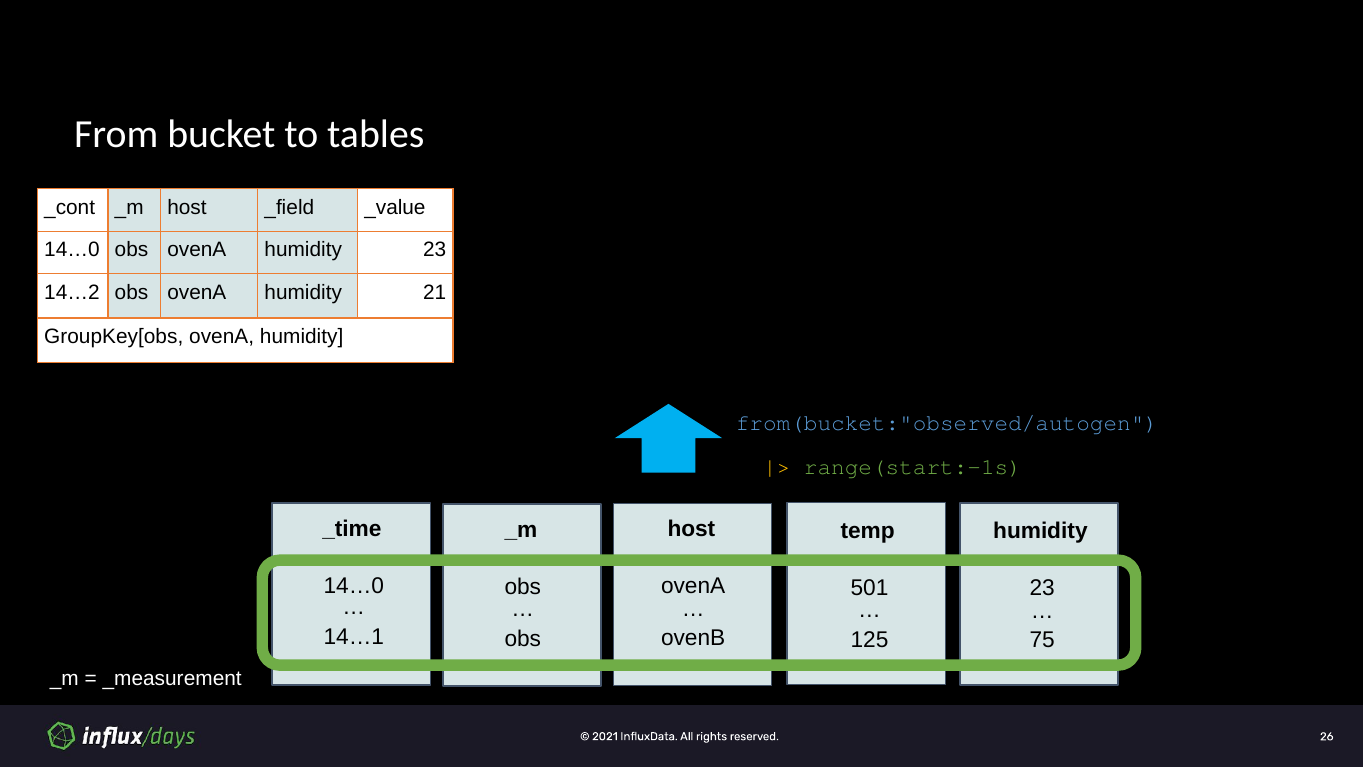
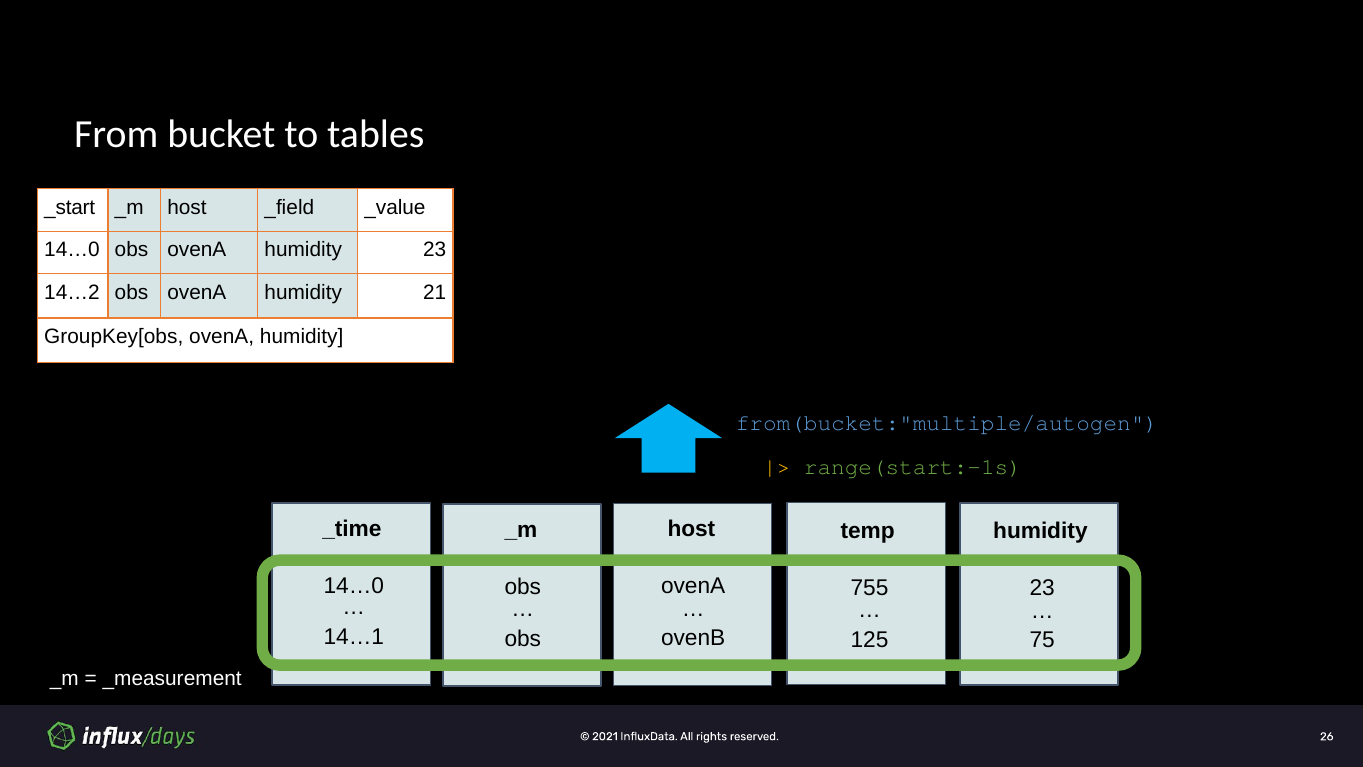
_cont: _cont -> _start
from(bucket:"observed/autogen: from(bucket:"observed/autogen -> from(bucket:"multiple/autogen
501: 501 -> 755
